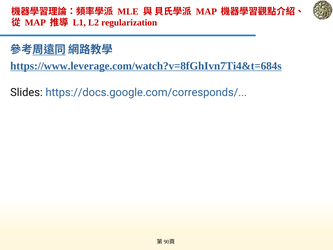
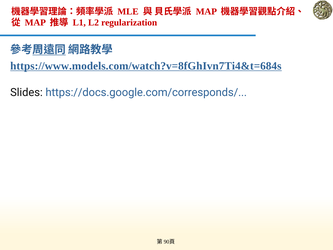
https://www.leverage.com/watch?v=8fGhIvn7Ti4&t=684s: https://www.leverage.com/watch?v=8fGhIvn7Ti4&t=684s -> https://www.models.com/watch?v=8fGhIvn7Ti4&t=684s
